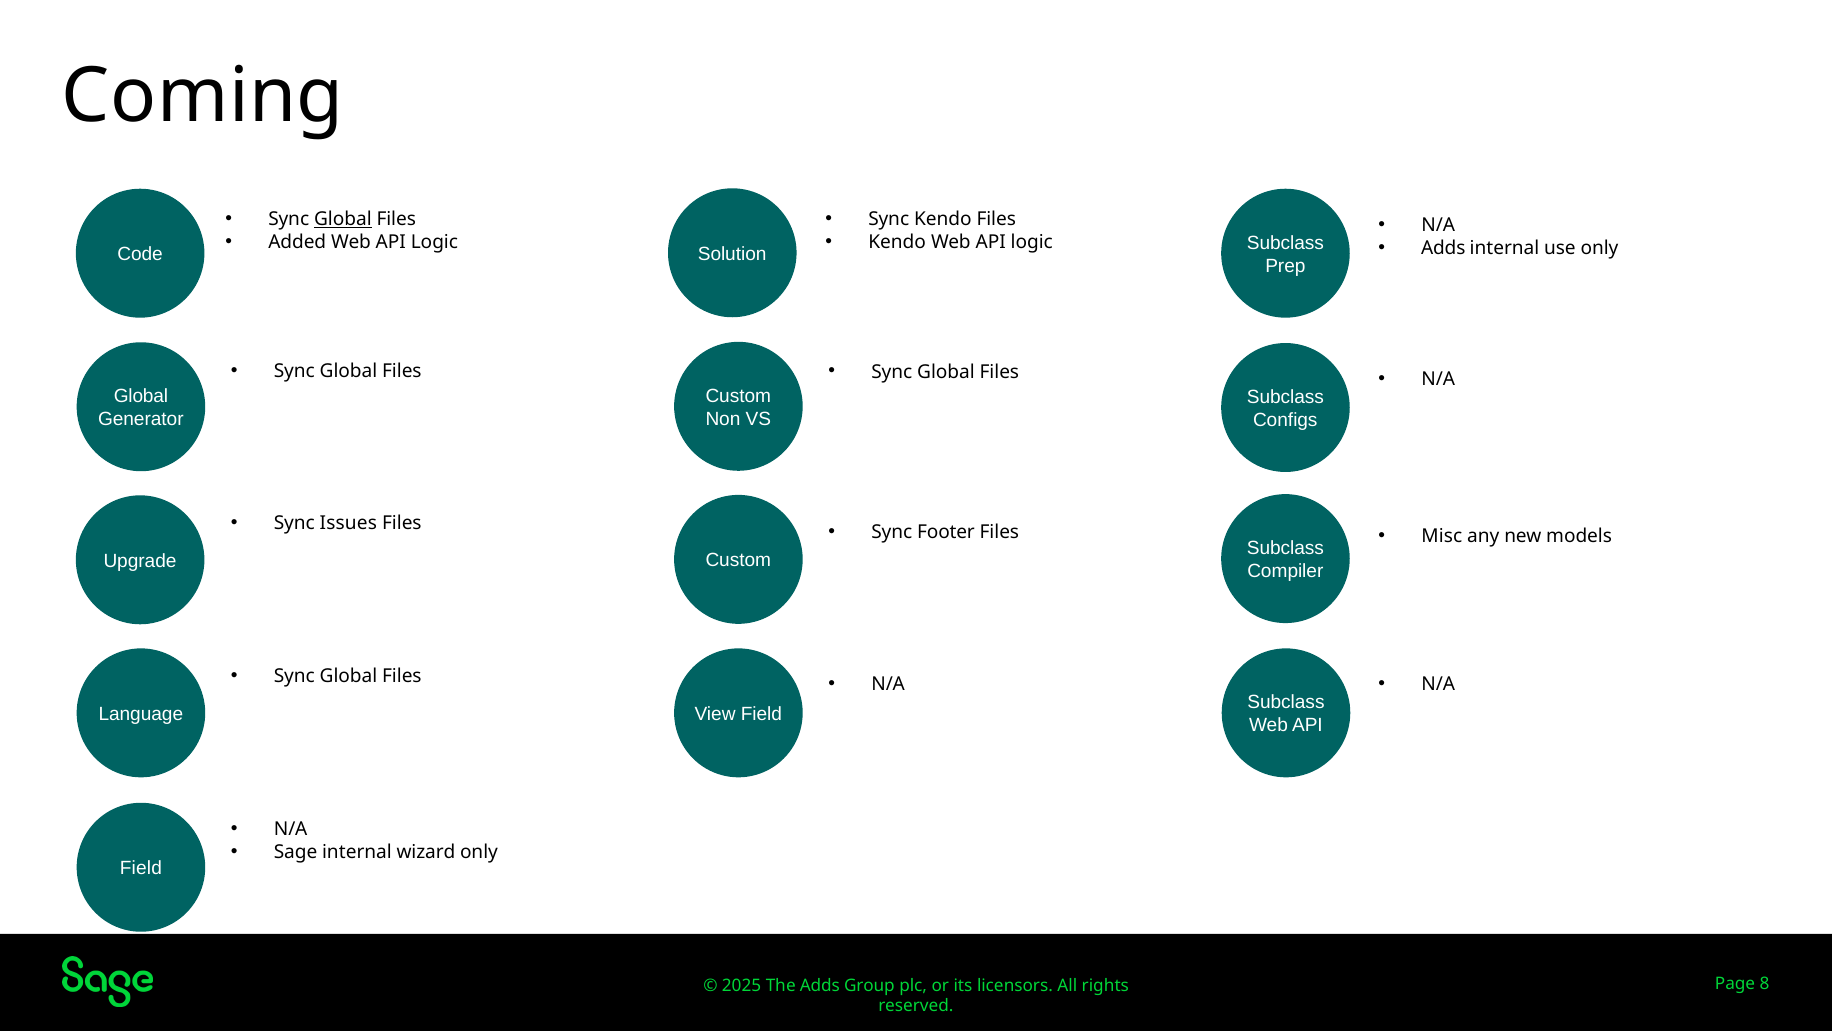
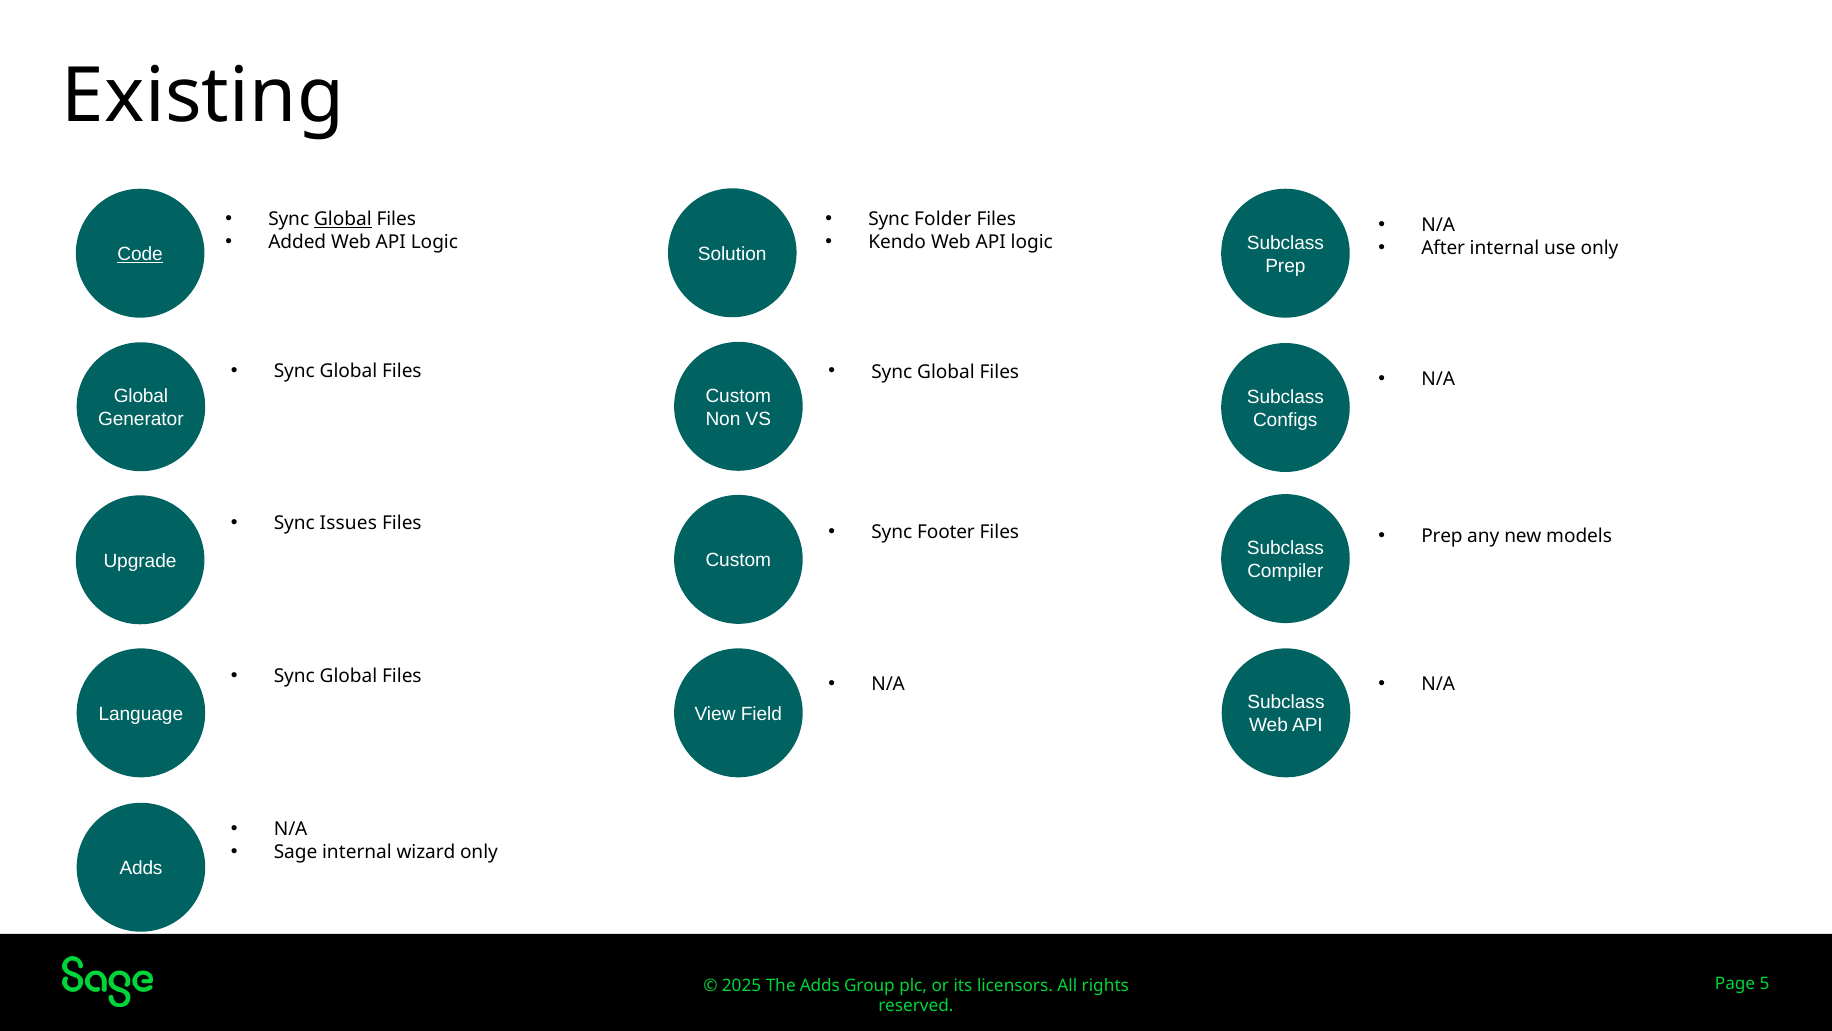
Coming: Coming -> Existing
Sync Kendo: Kendo -> Folder
Adds at (1443, 248): Adds -> After
Code underline: none -> present
Misc at (1442, 536): Misc -> Prep
Field at (141, 868): Field -> Adds
8: 8 -> 5
